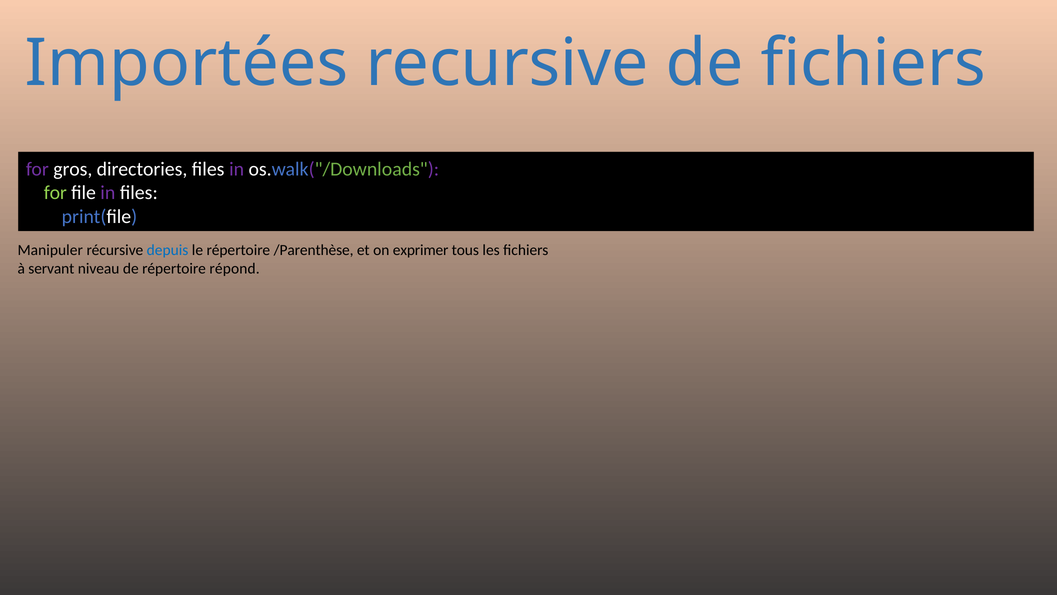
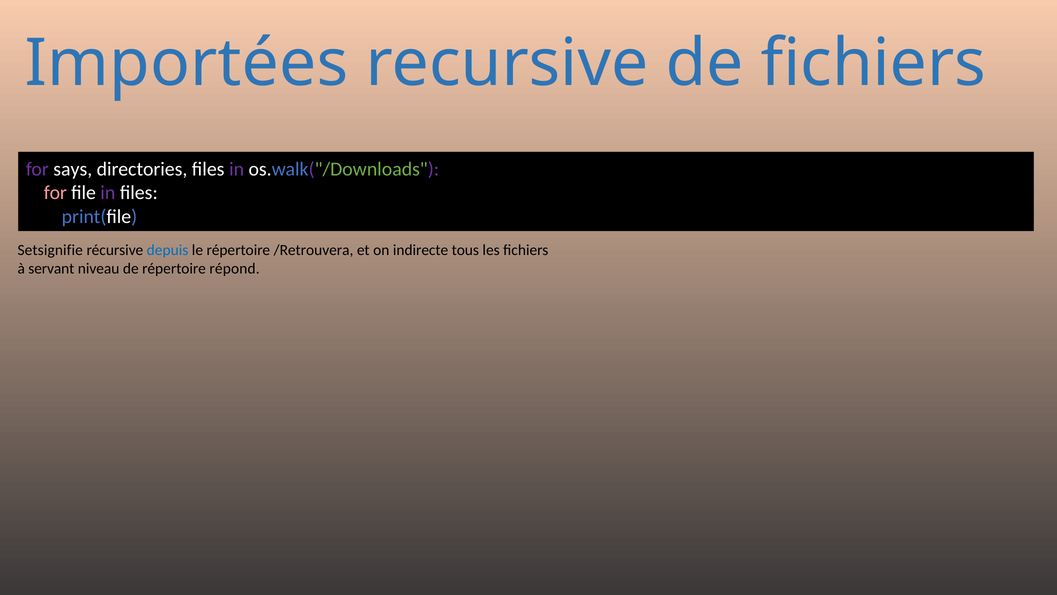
gros: gros -> says
for at (55, 193) colour: light green -> pink
Manipuler: Manipuler -> Setsignifie
/Parenthèse: /Parenthèse -> /Retrouvera
exprimer: exprimer -> indirecte
